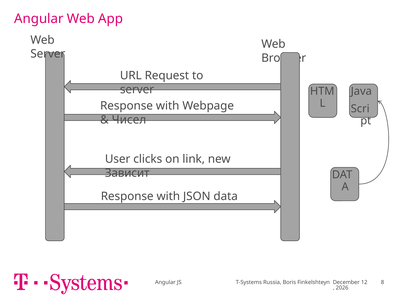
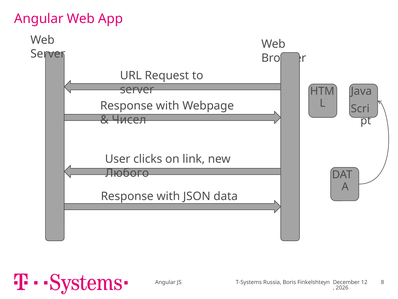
Зависит: Зависит -> Любого
